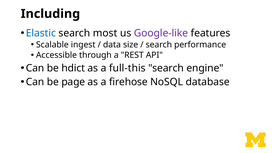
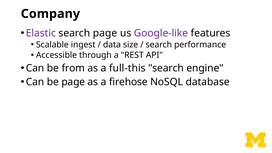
Including: Including -> Company
Elastic colour: blue -> purple
search most: most -> page
hdict: hdict -> from
